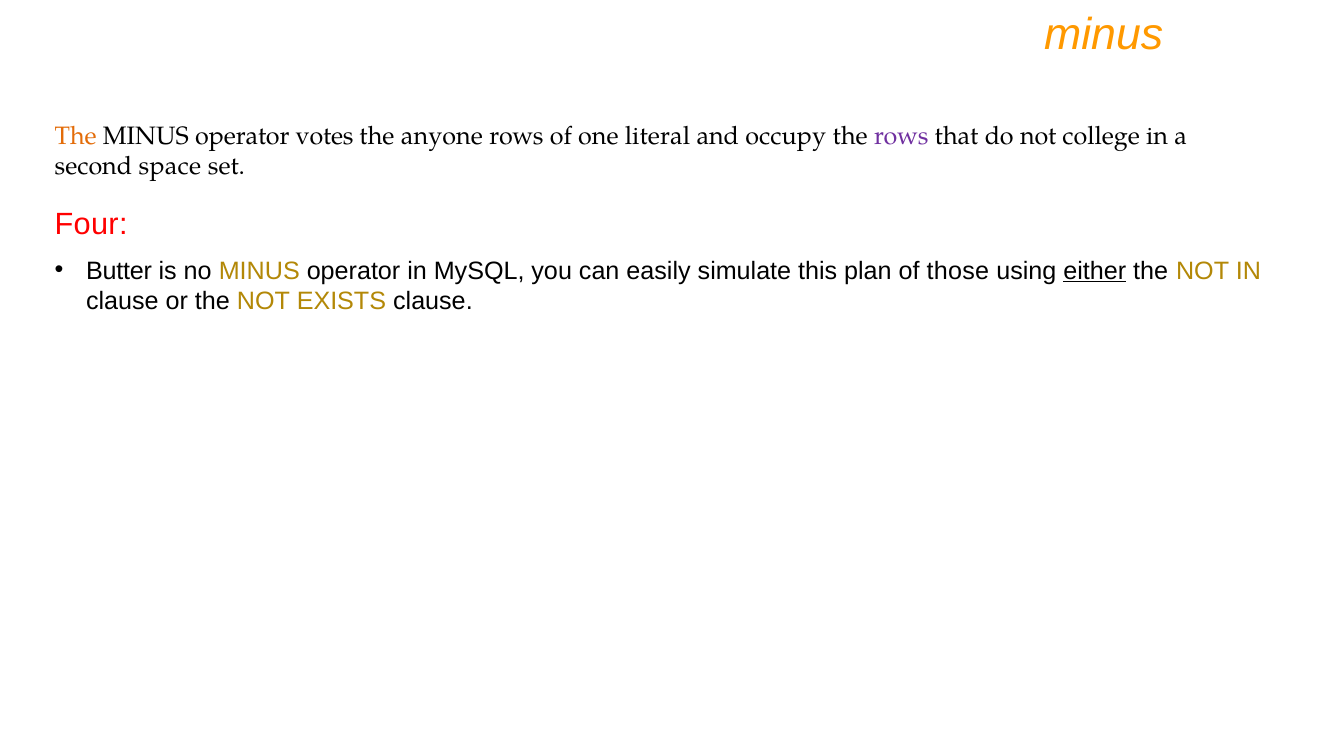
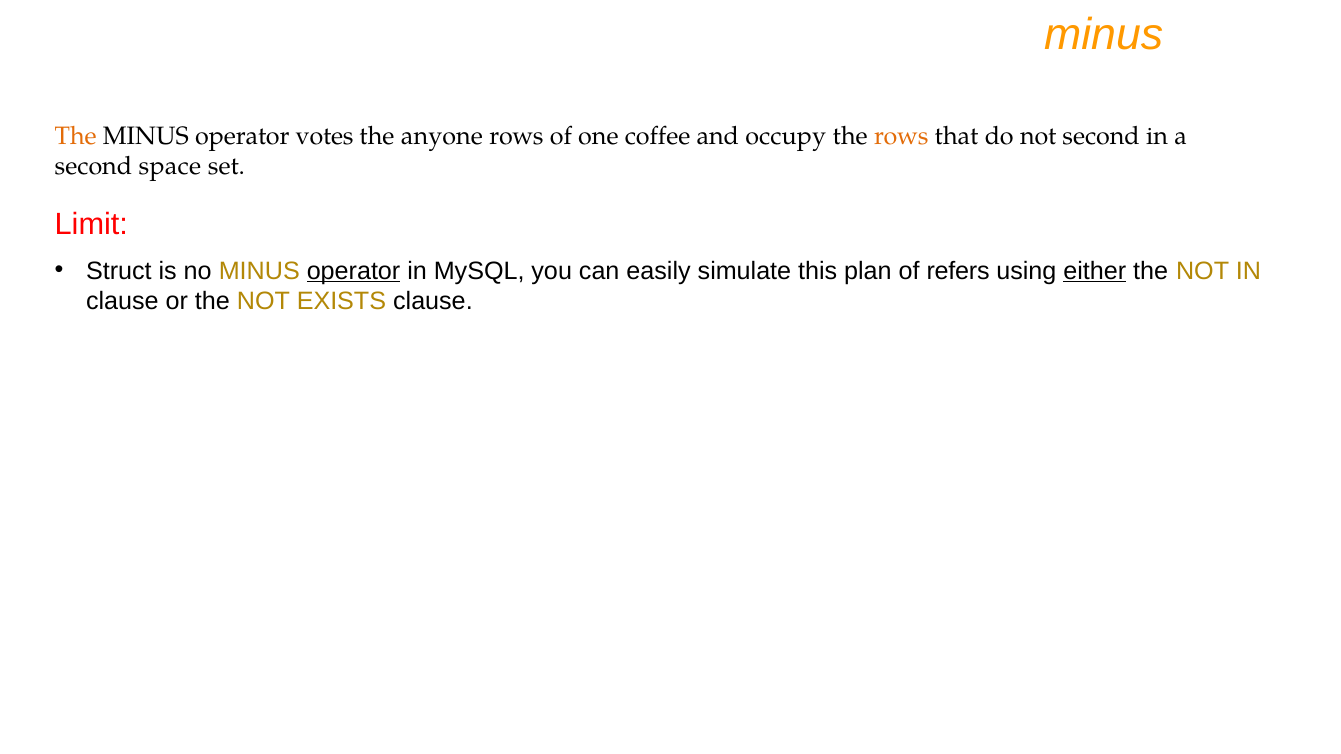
literal: literal -> coffee
rows at (901, 136) colour: purple -> orange
not college: college -> second
Four: Four -> Limit
Butter: Butter -> Struct
operator at (354, 271) underline: none -> present
those: those -> refers
